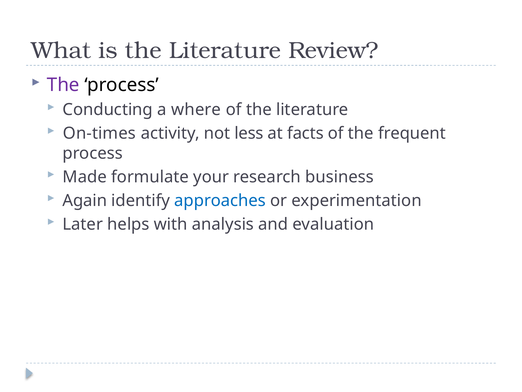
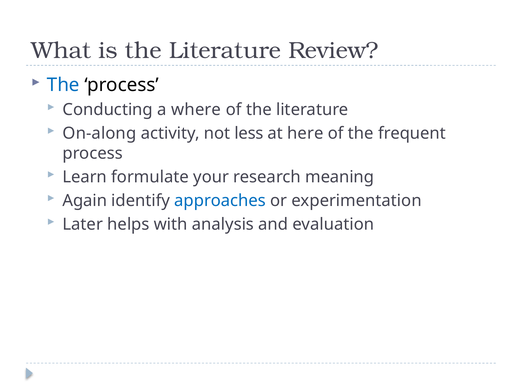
The at (63, 85) colour: purple -> blue
On-times: On-times -> On-along
facts: facts -> here
Made: Made -> Learn
business: business -> meaning
